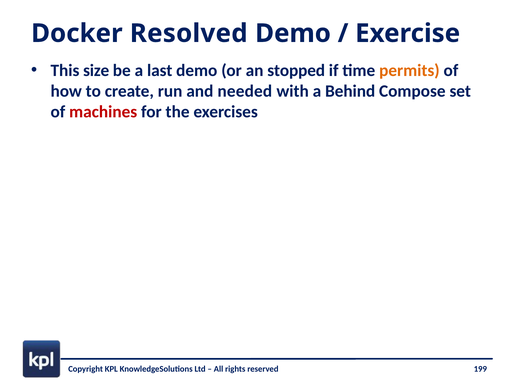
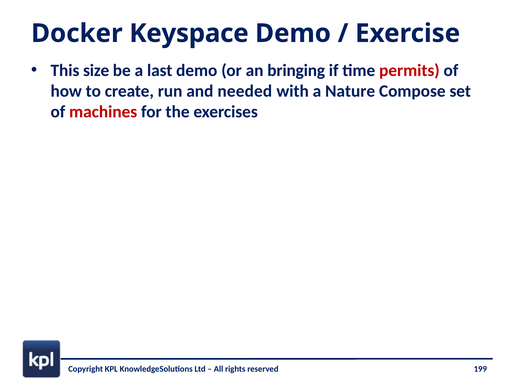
Resolved: Resolved -> Keyspace
stopped: stopped -> bringing
permits colour: orange -> red
Behind: Behind -> Nature
